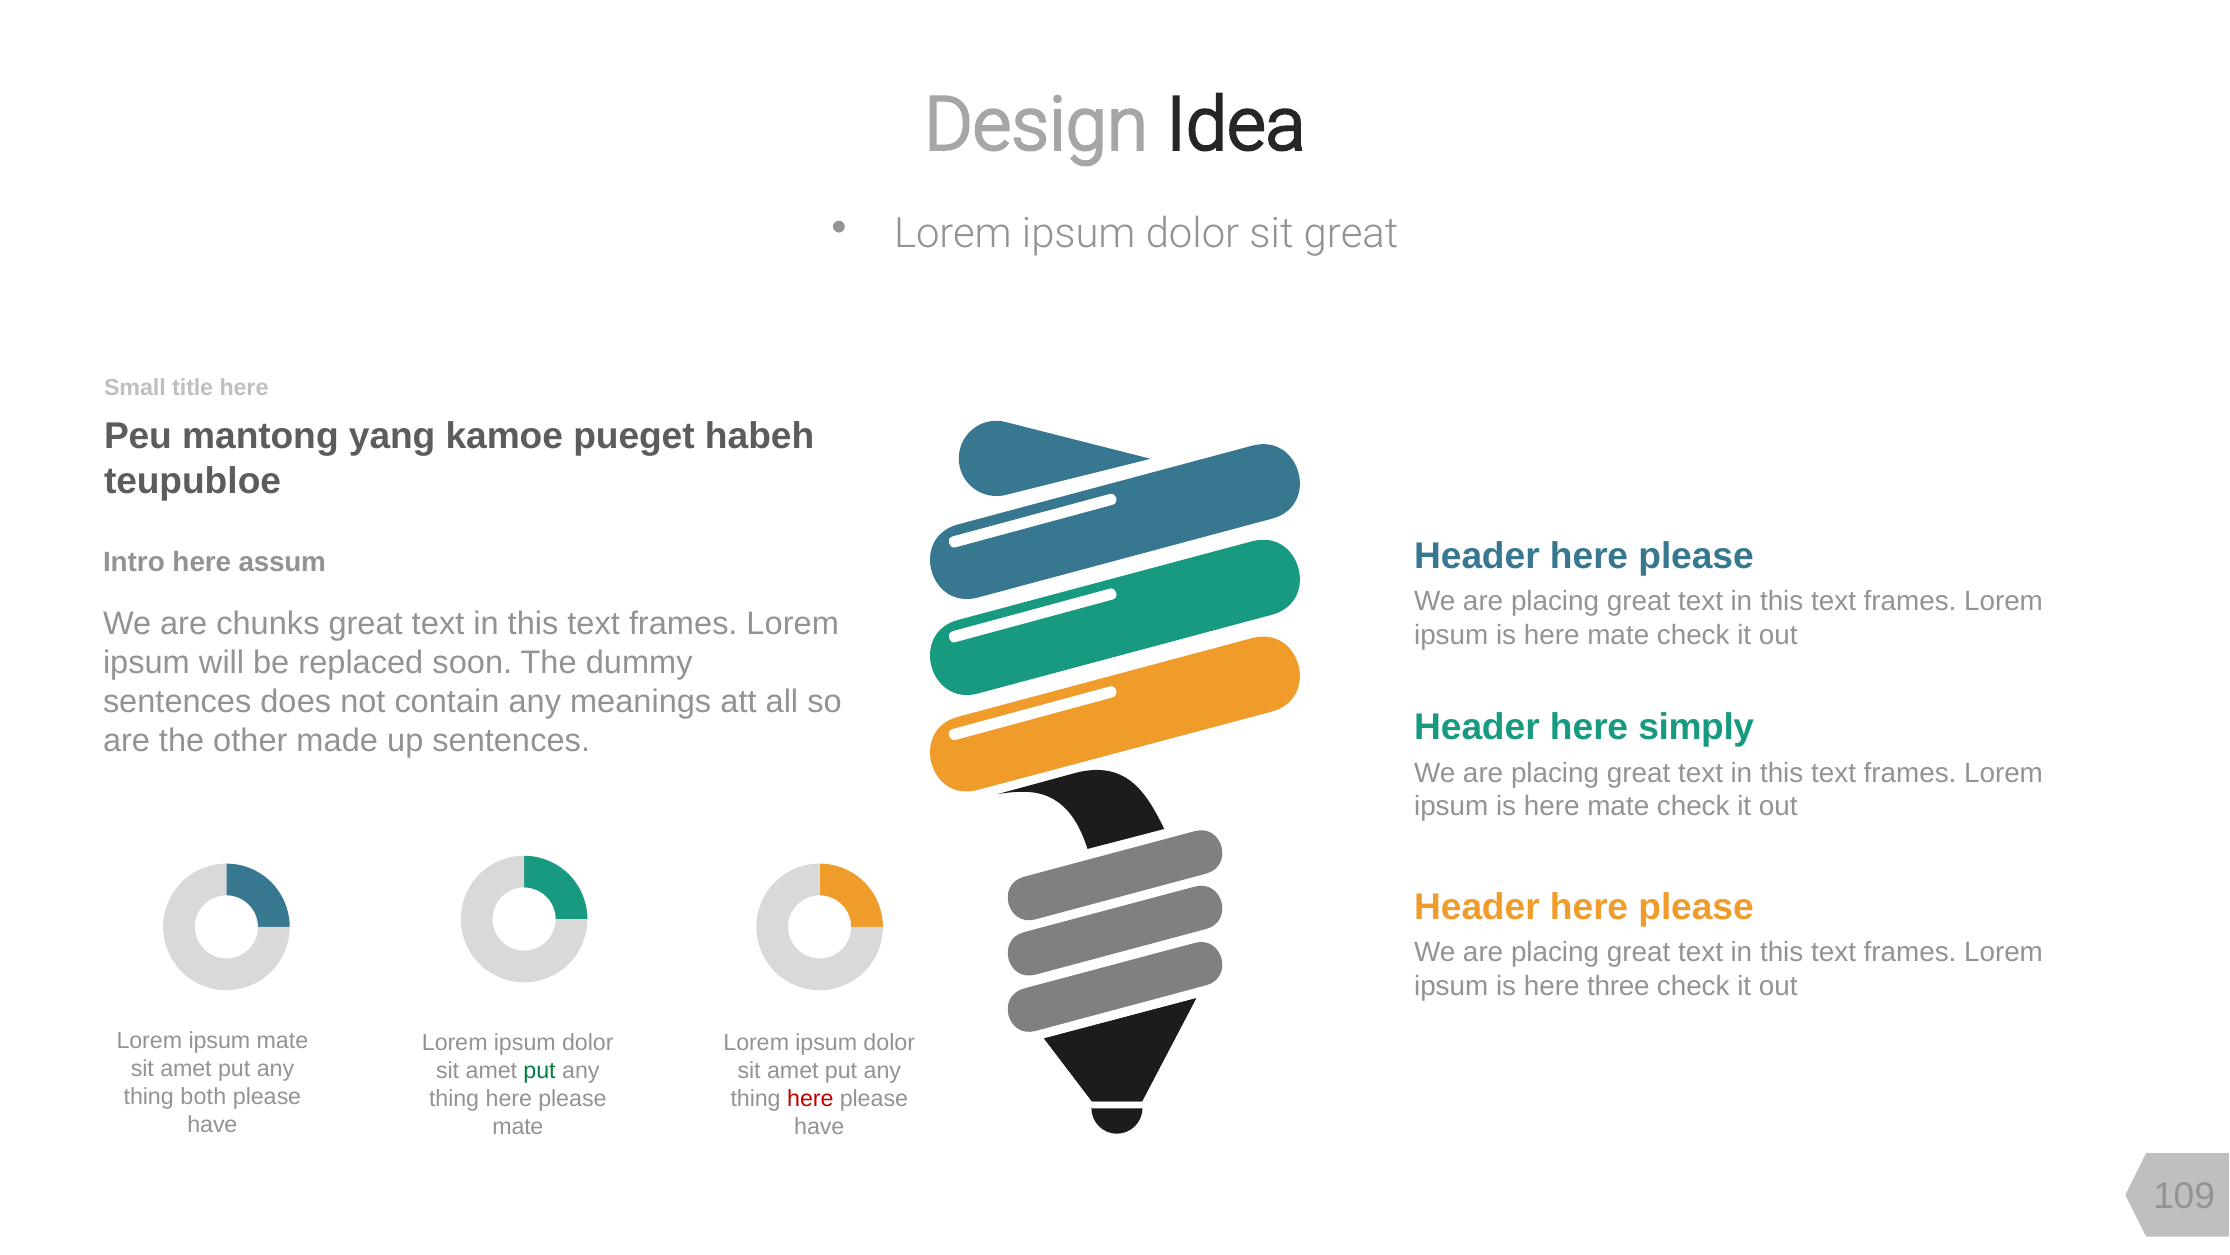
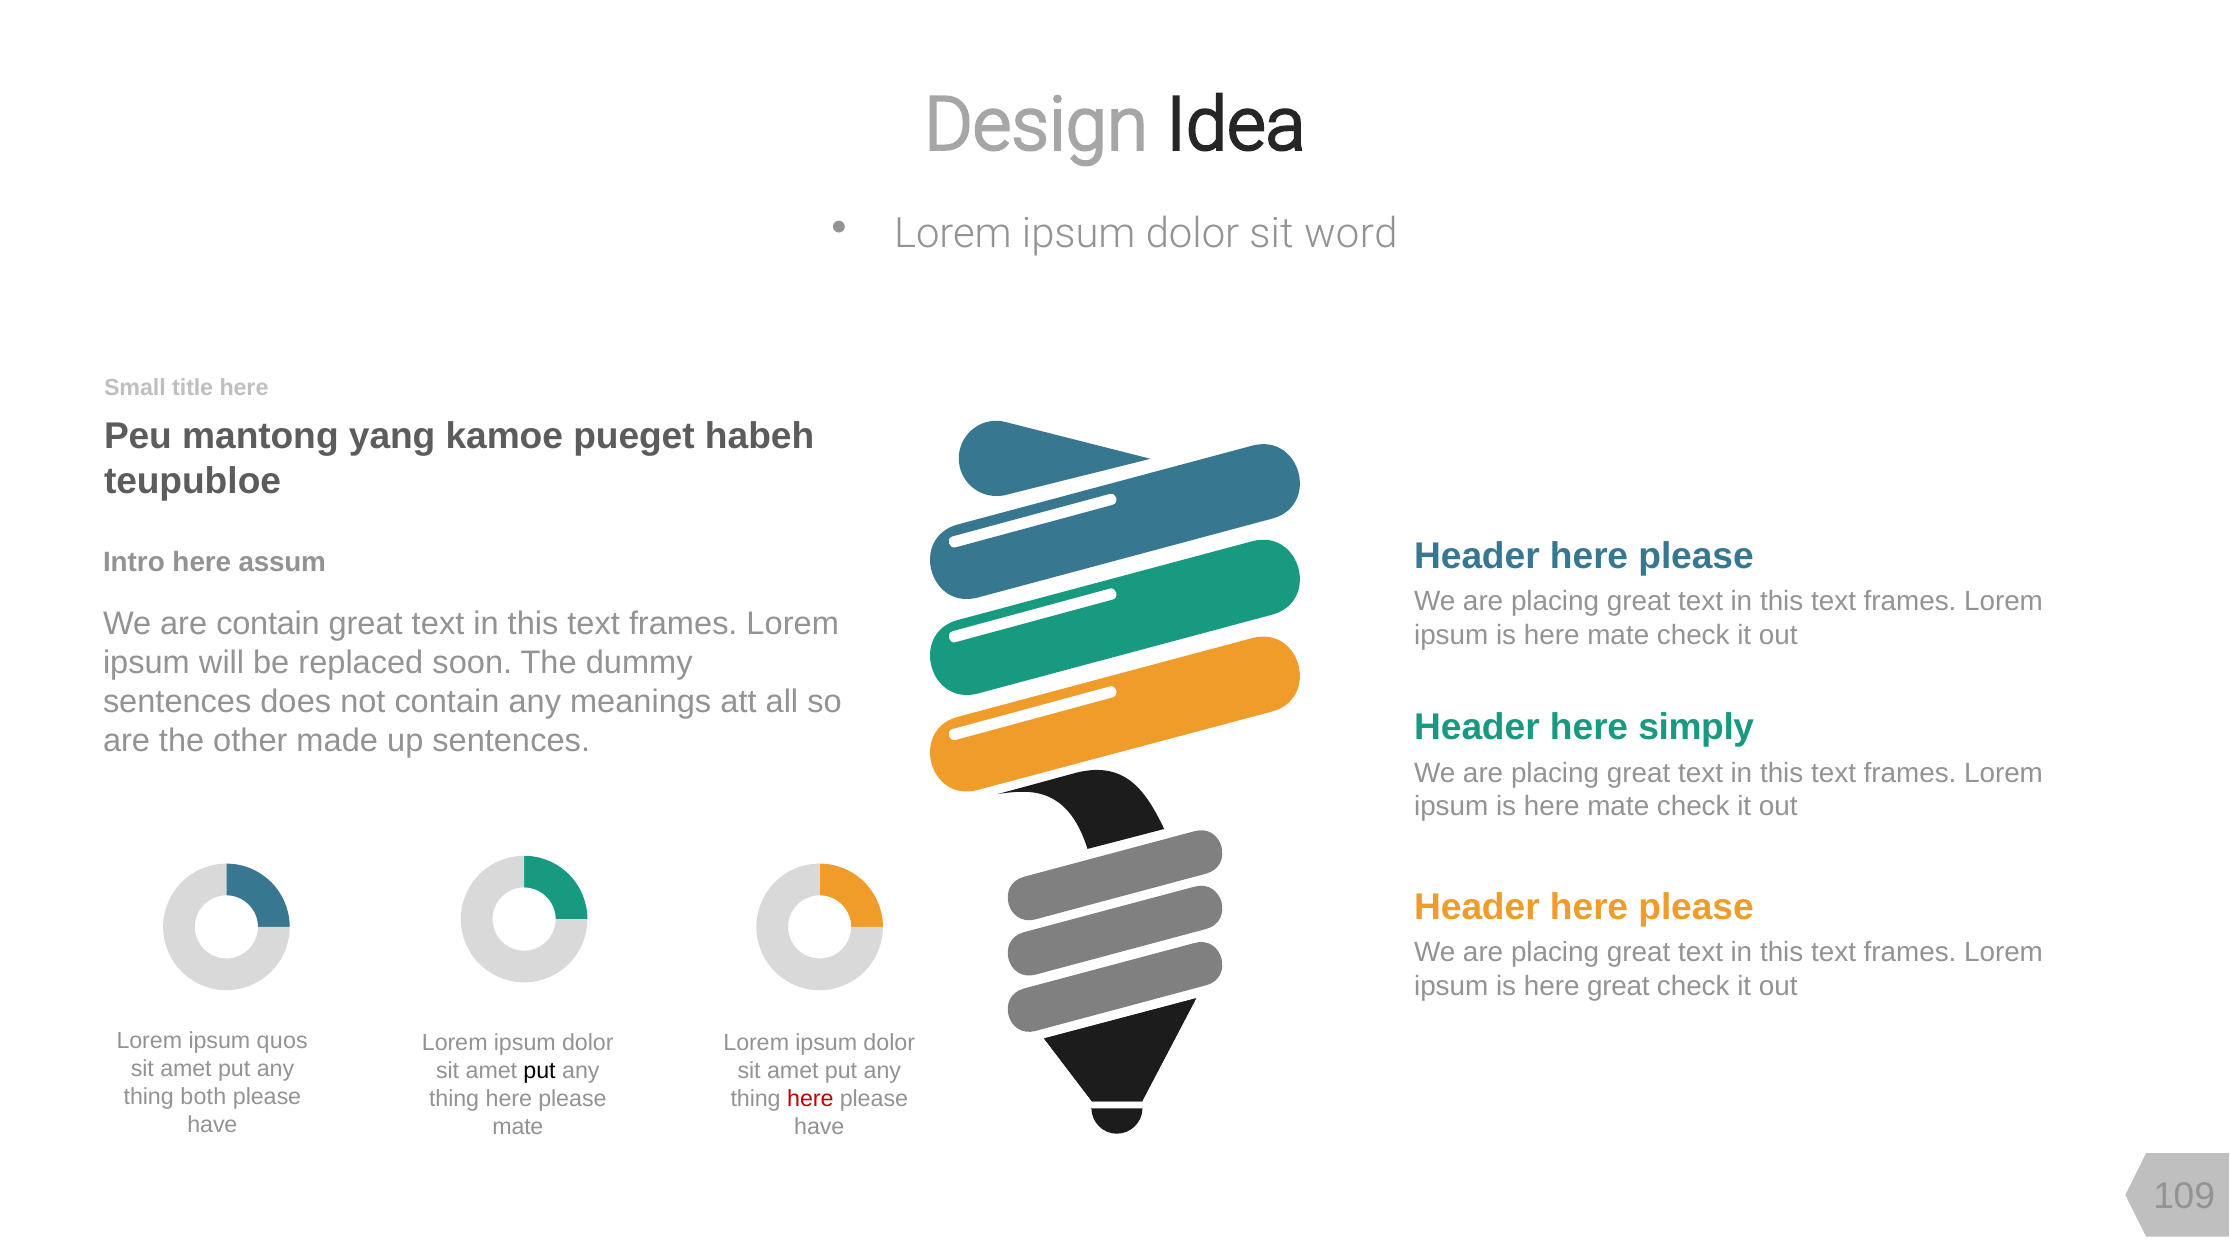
sit great: great -> word
are chunks: chunks -> contain
here three: three -> great
ipsum mate: mate -> quos
put at (540, 1071) colour: green -> black
